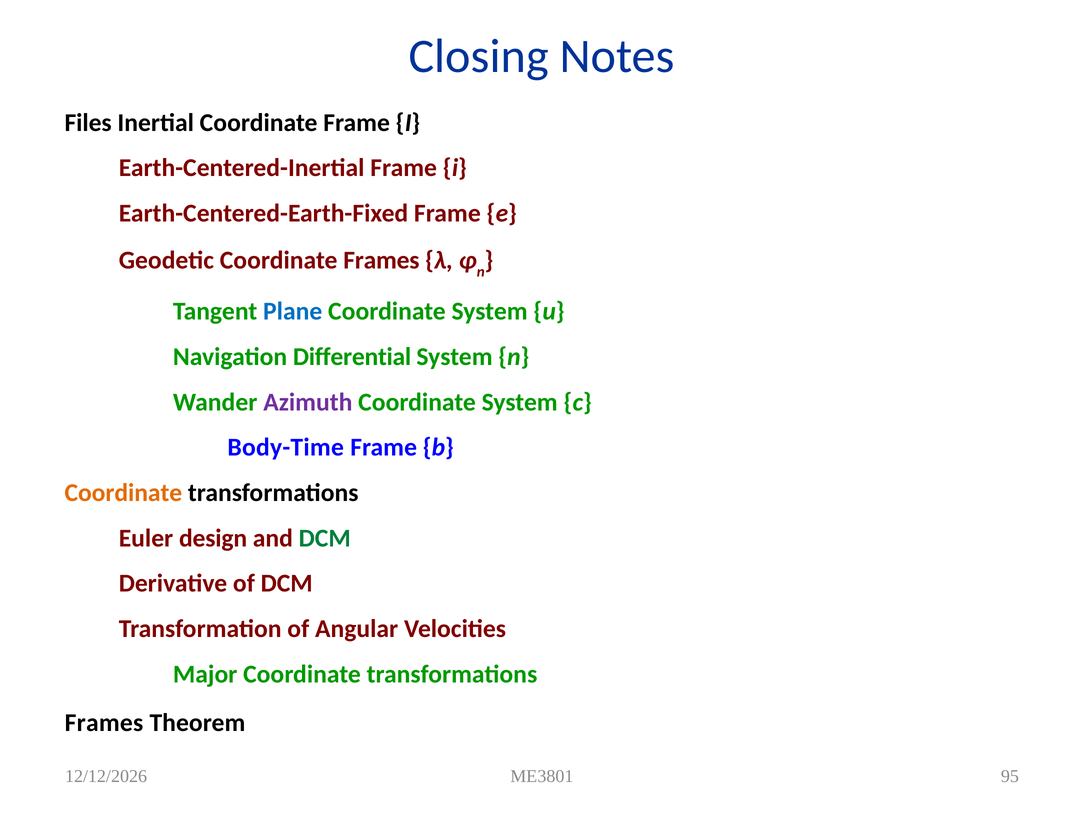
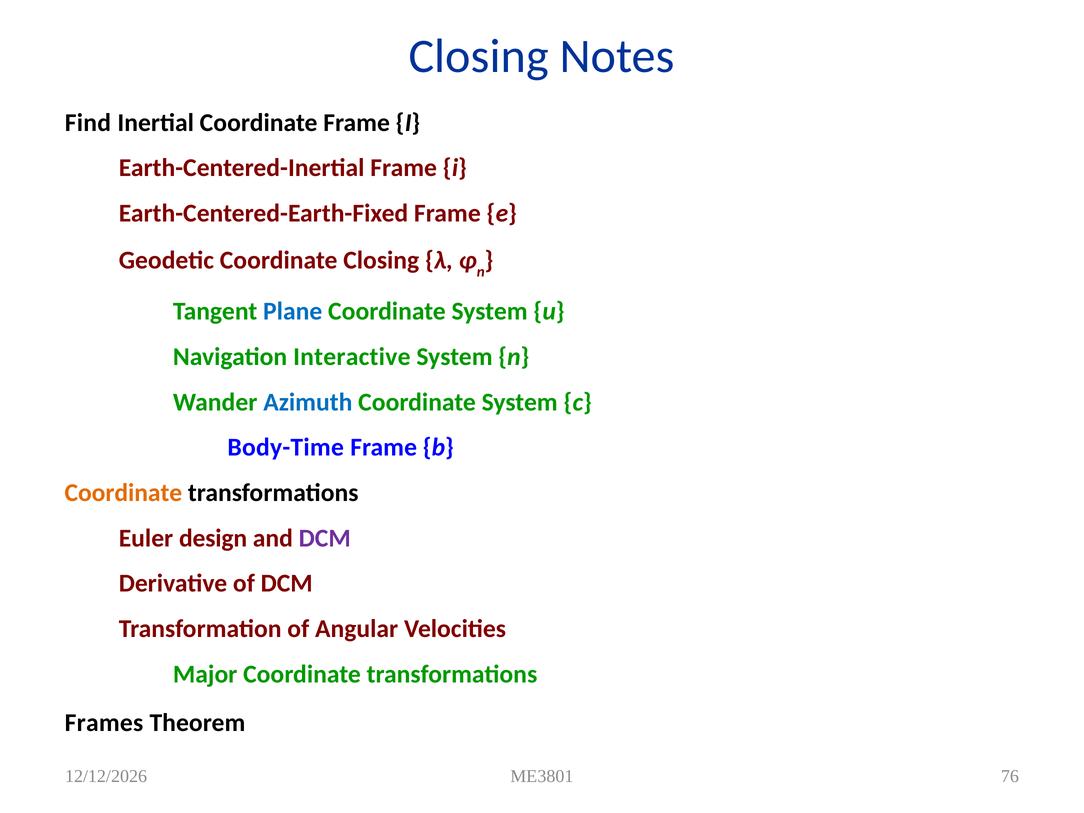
Files: Files -> Find
Coordinate Frames: Frames -> Closing
Differential: Differential -> Interactive
Azimuth colour: purple -> blue
DCM at (325, 538) colour: green -> purple
95: 95 -> 76
